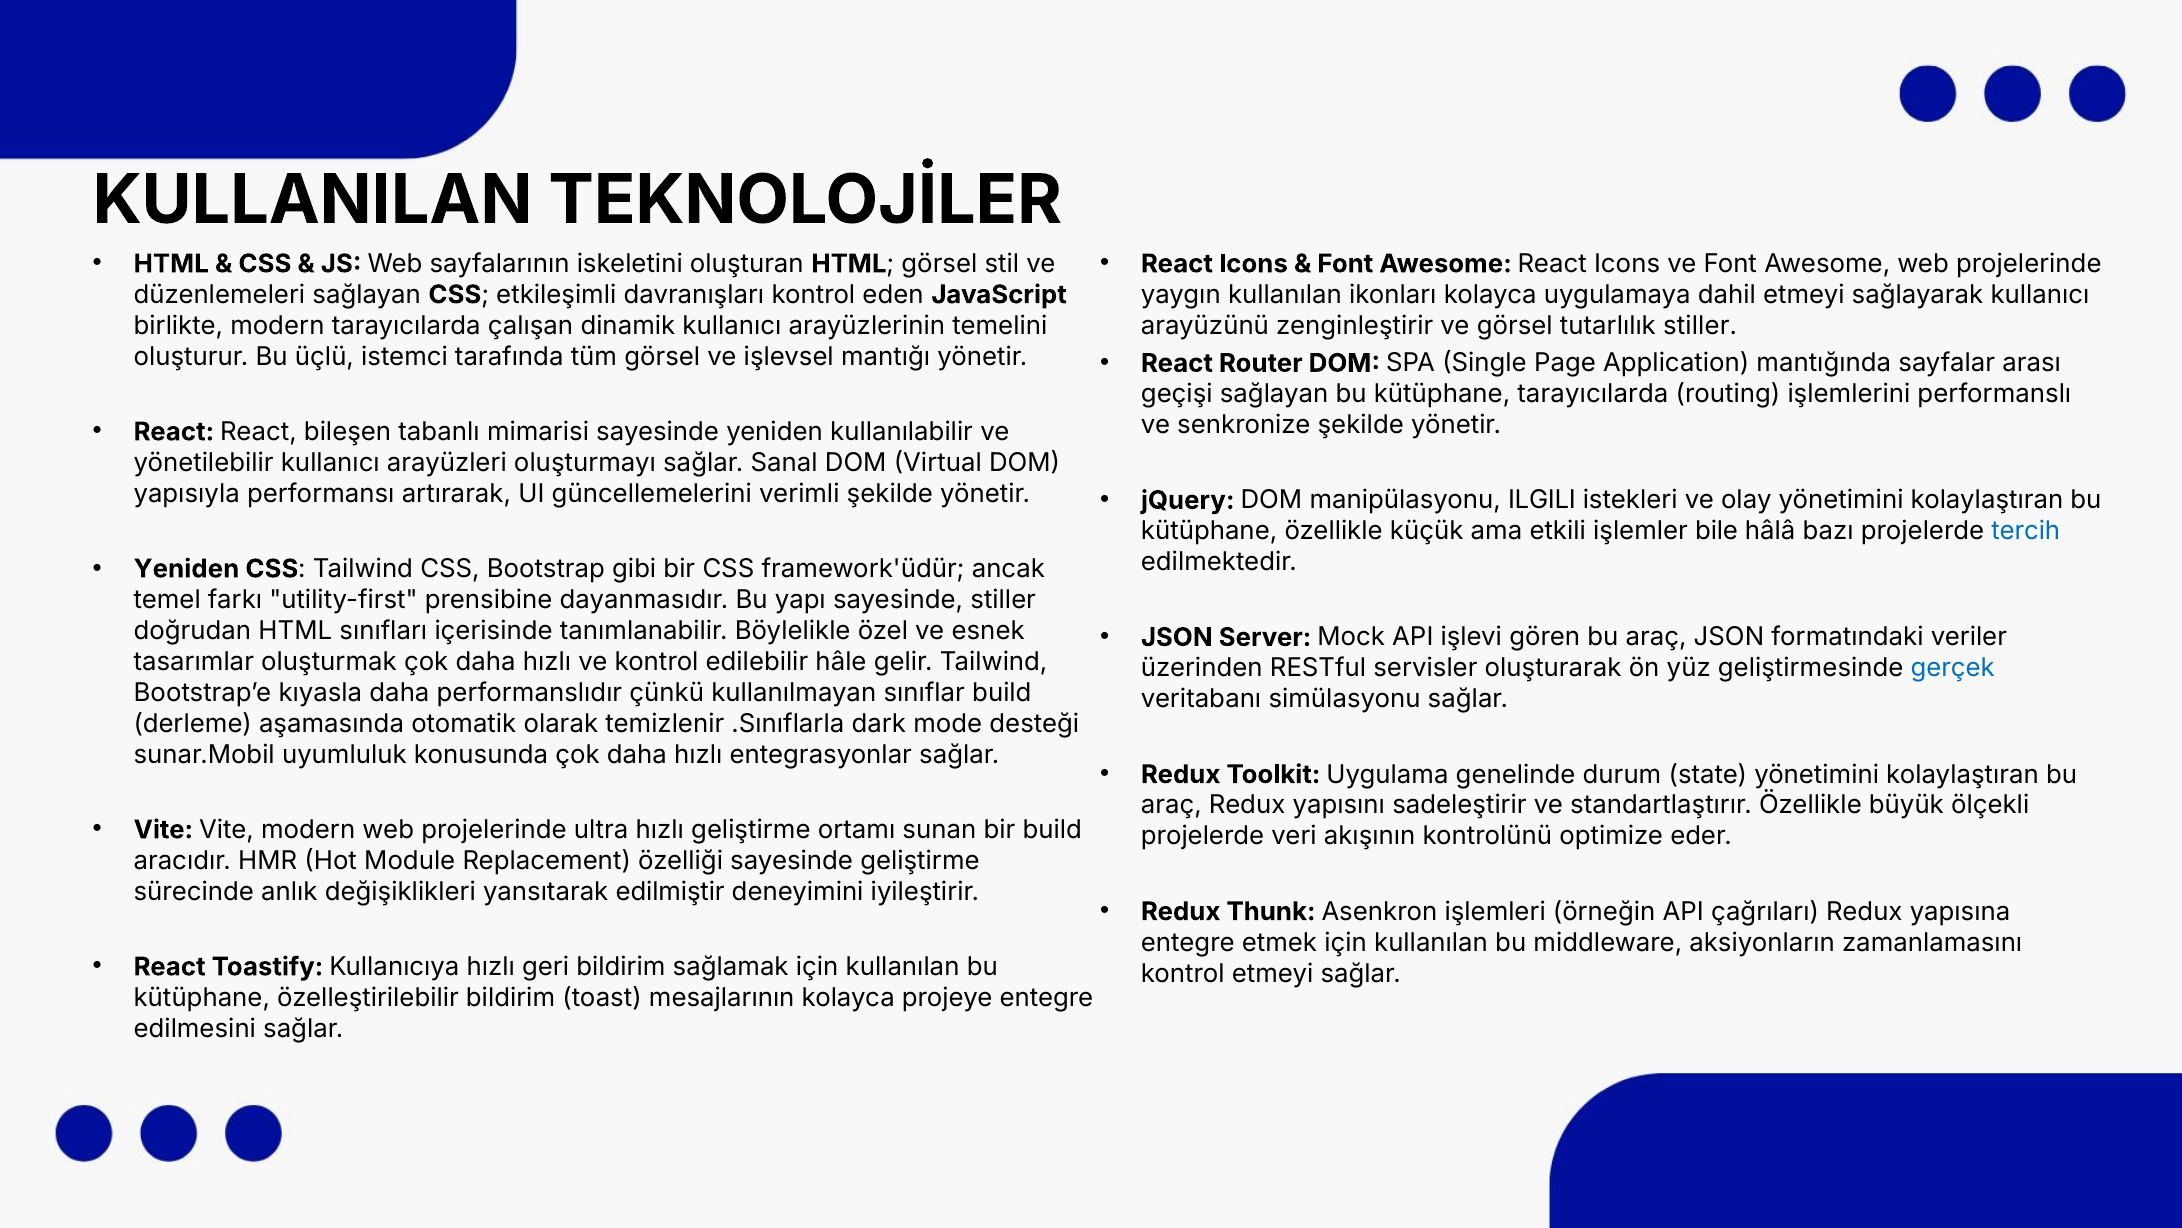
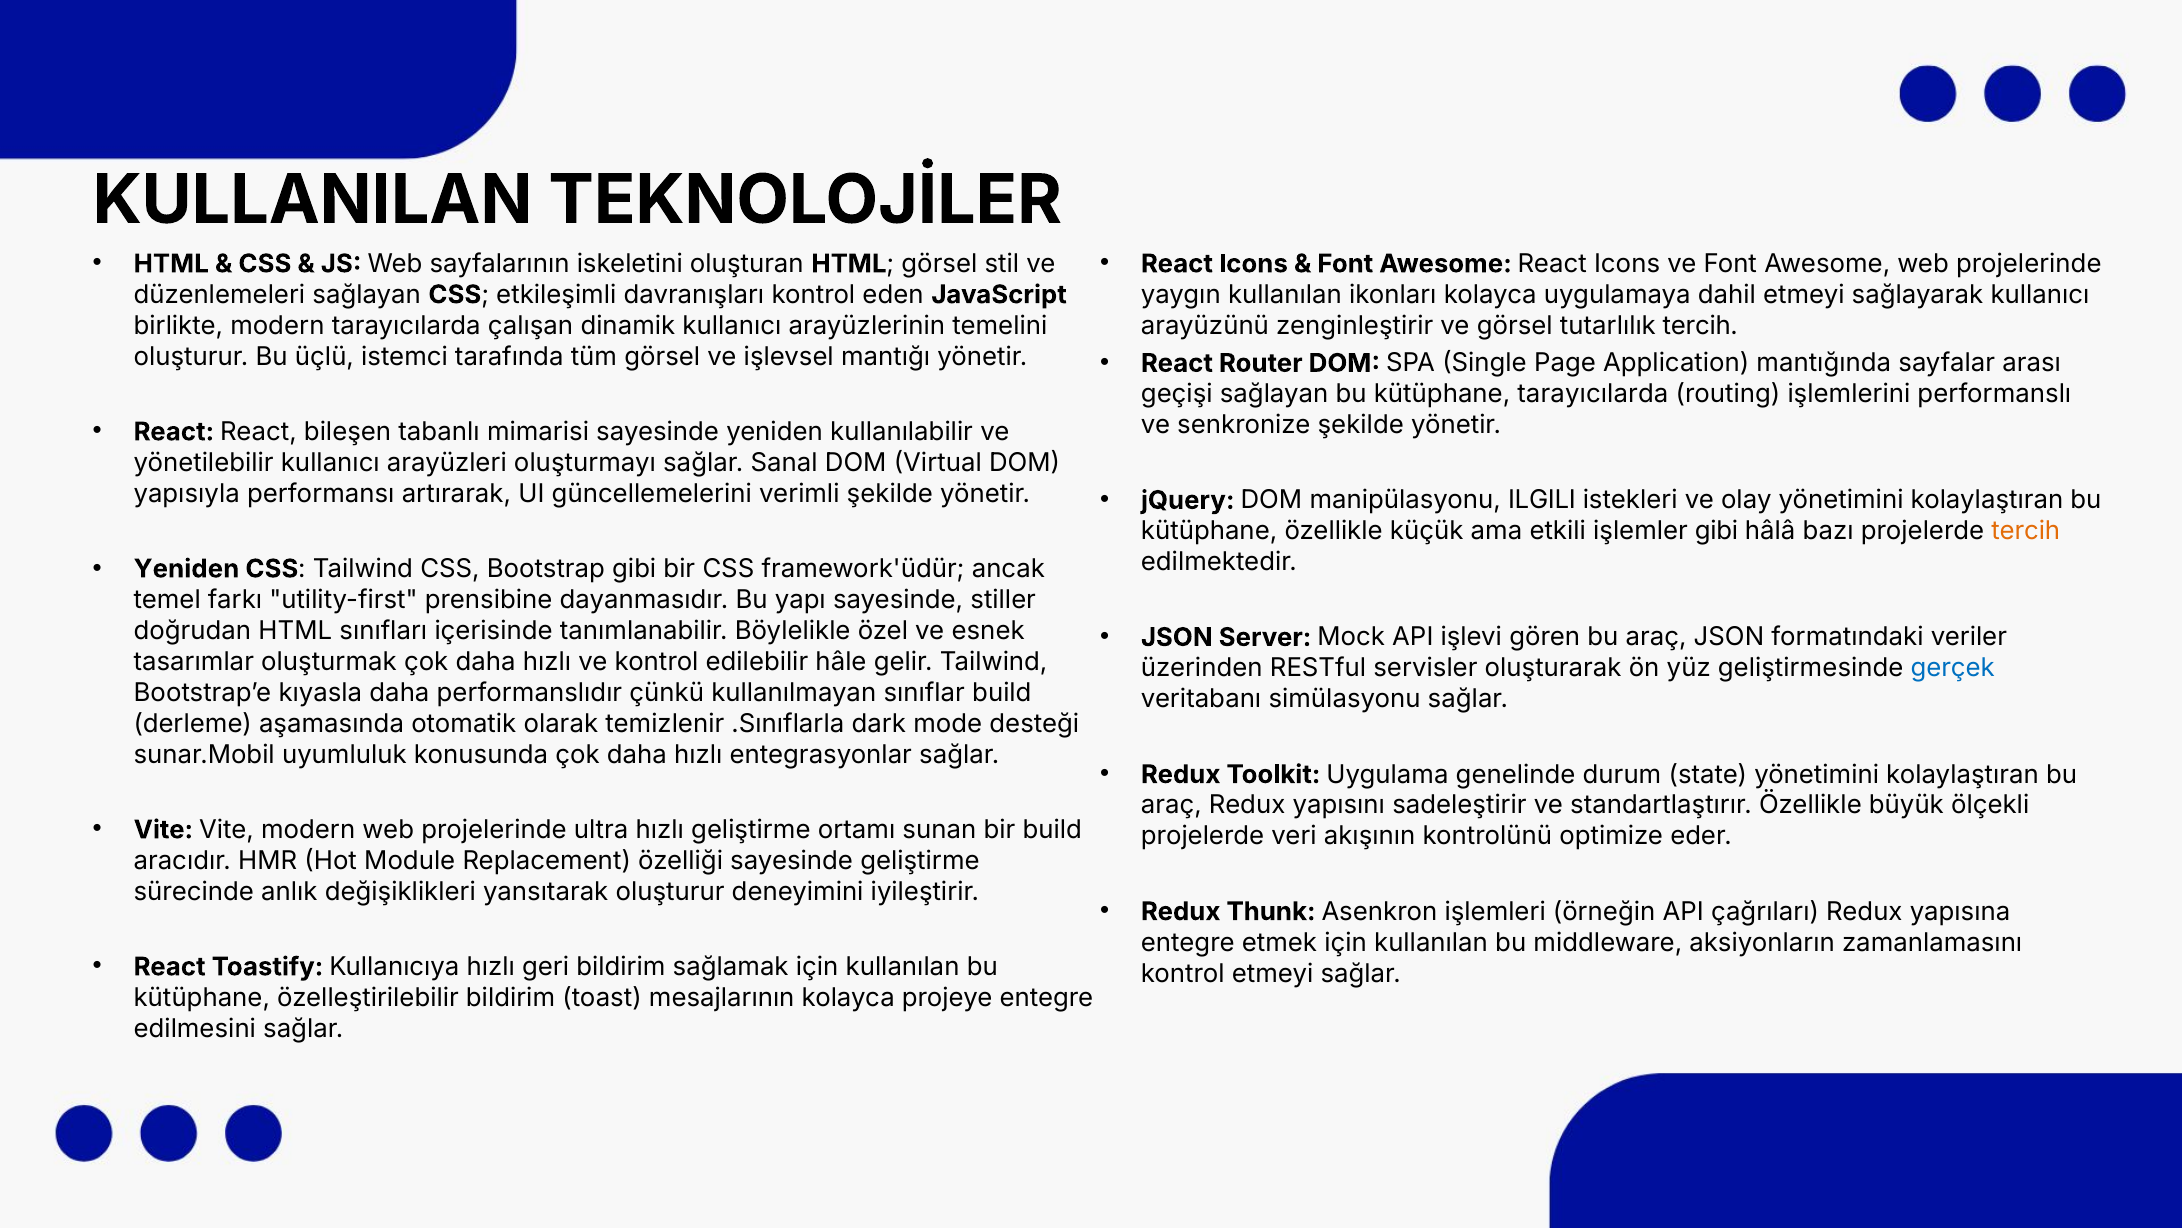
tutarlılık stiller: stiller -> tercih
işlemler bile: bile -> gibi
tercih at (2026, 531) colour: blue -> orange
yansıtarak edilmiştir: edilmiştir -> oluşturur
